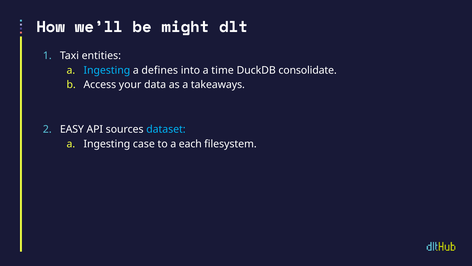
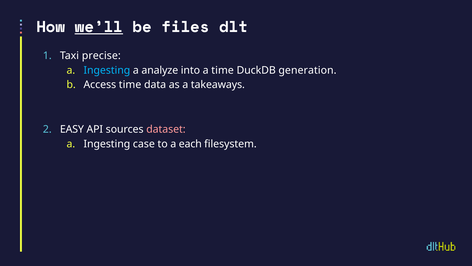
we’ll underline: none -> present
might: might -> files
entities: entities -> precise
defines: defines -> analyze
consolidate: consolidate -> generation
Access your: your -> time
dataset colour: light blue -> pink
